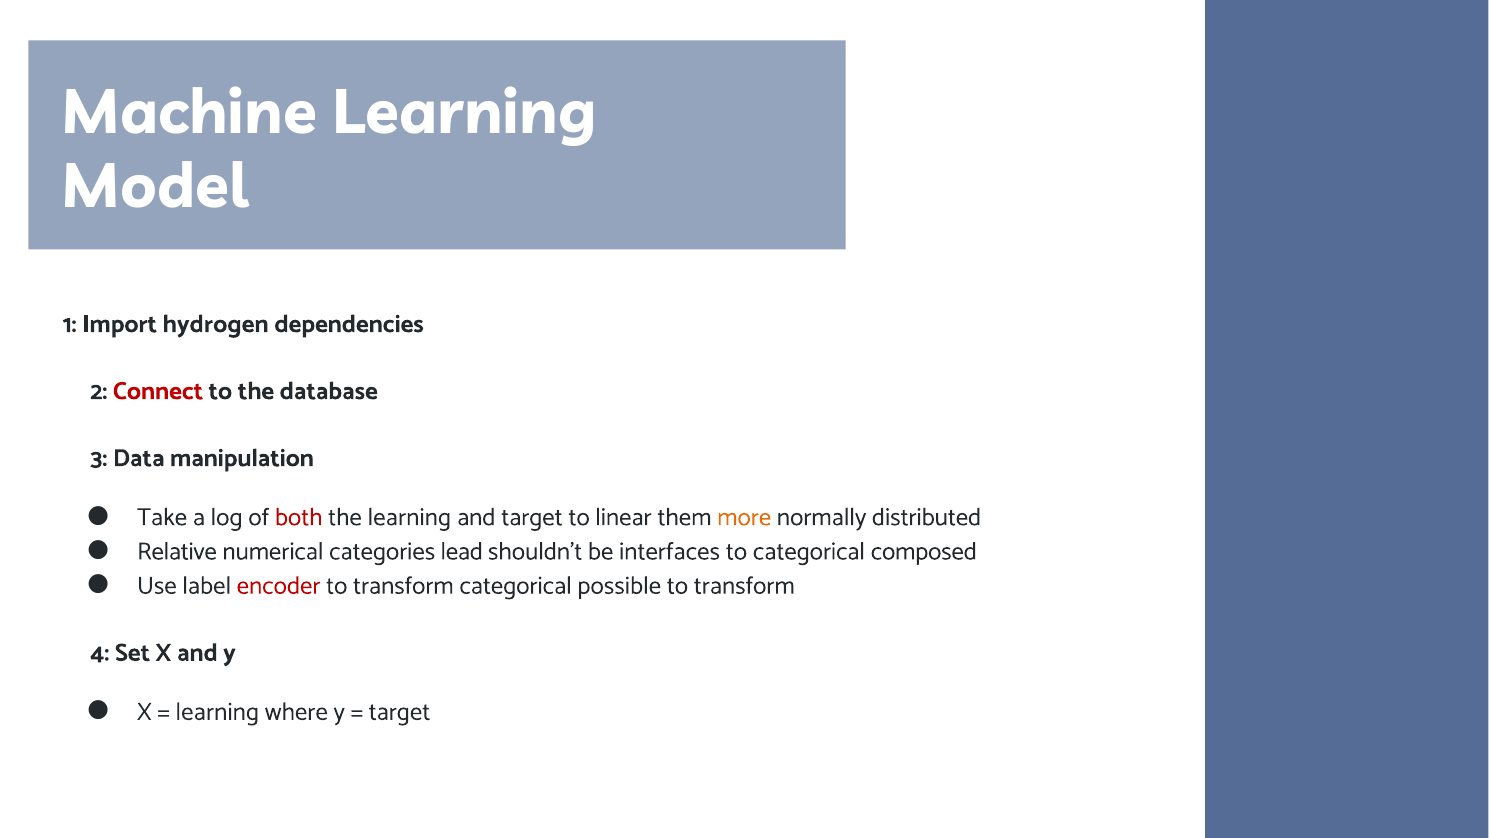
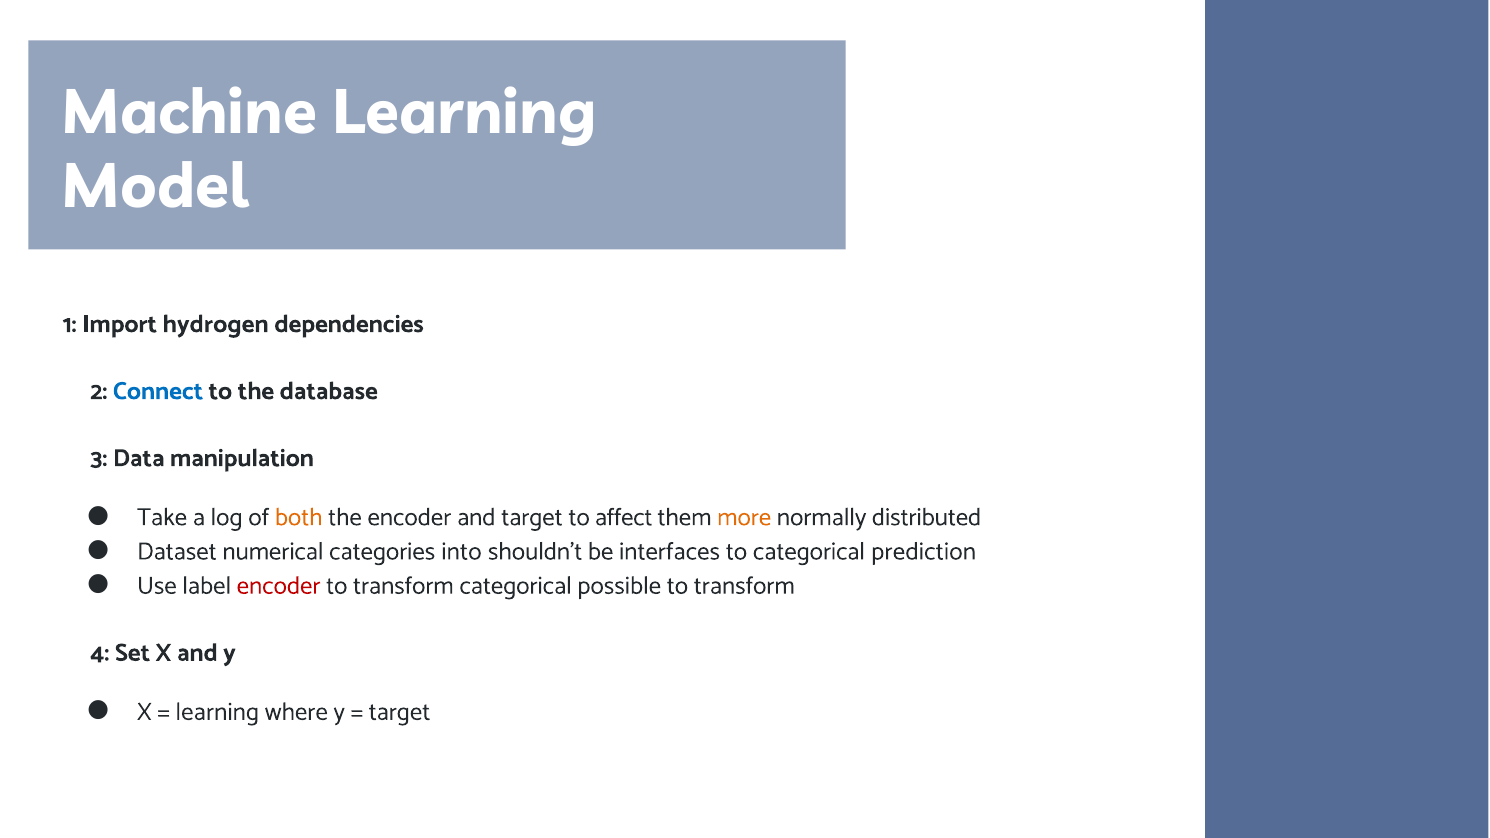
Connect colour: red -> blue
both colour: red -> orange
the learning: learning -> encoder
linear: linear -> affect
Relative: Relative -> Dataset
lead: lead -> into
composed: composed -> prediction
